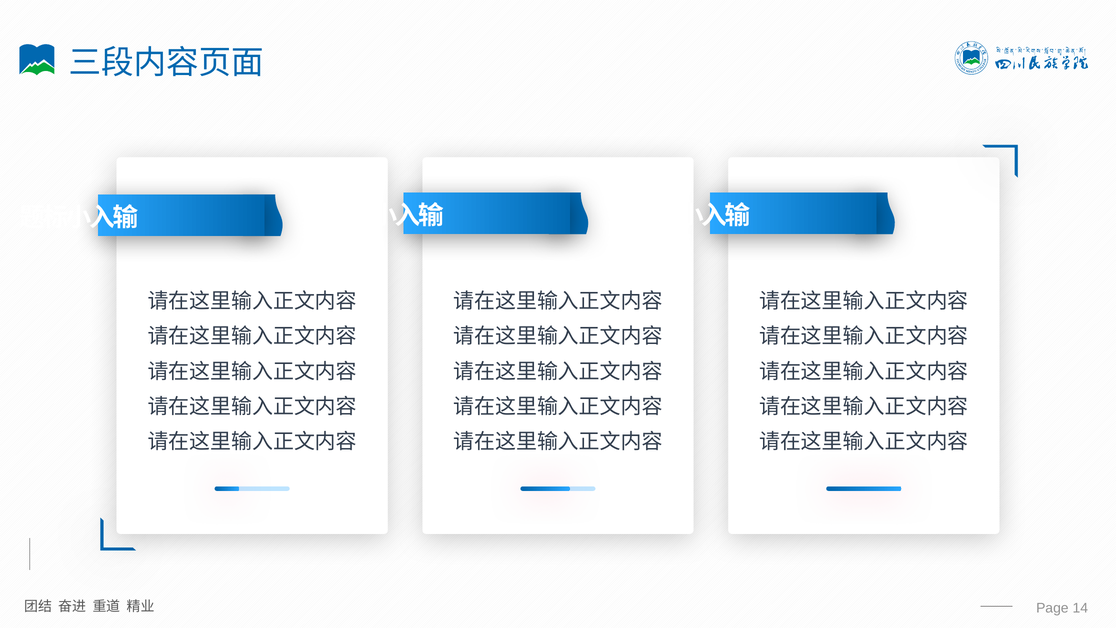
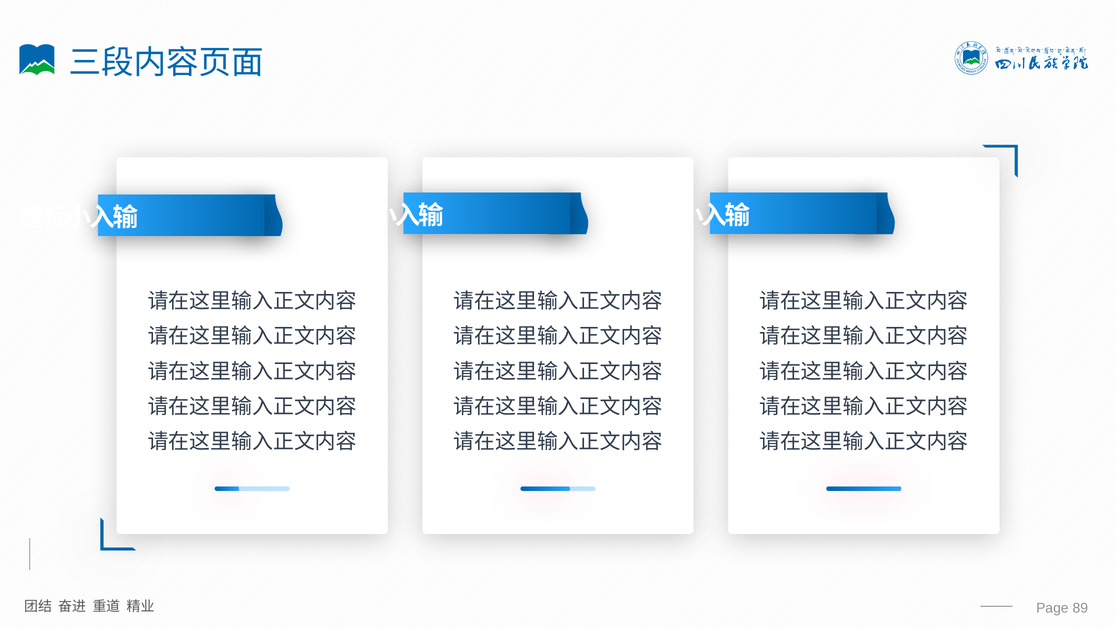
14: 14 -> 89
